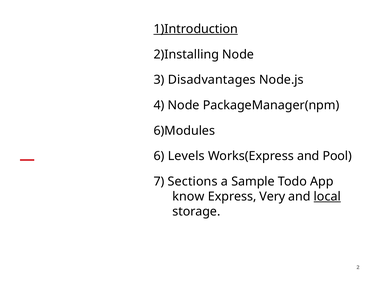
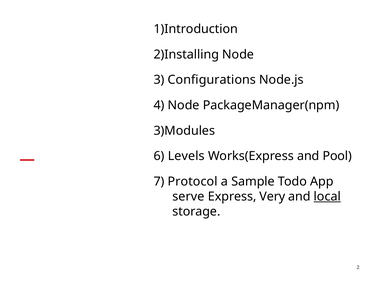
1)Introduction underline: present -> none
Disadvantages: Disadvantages -> Configurations
6)Modules: 6)Modules -> 3)Modules
Sections: Sections -> Protocol
know: know -> serve
